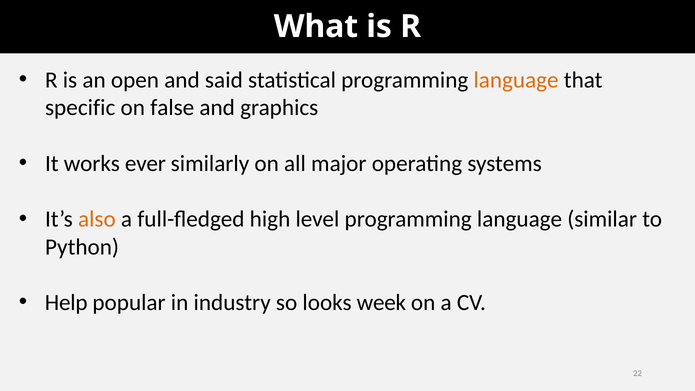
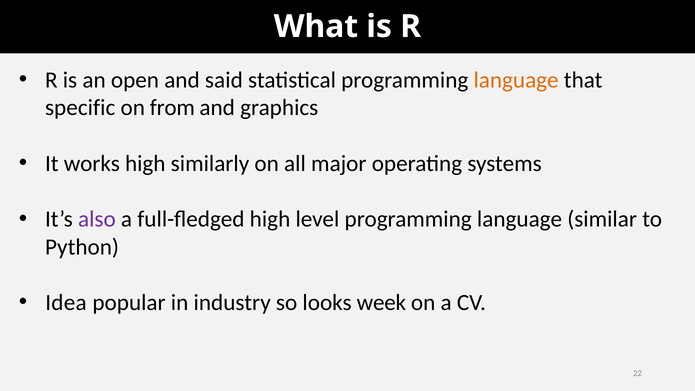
false: false -> from
works ever: ever -> high
also colour: orange -> purple
Help: Help -> Idea
